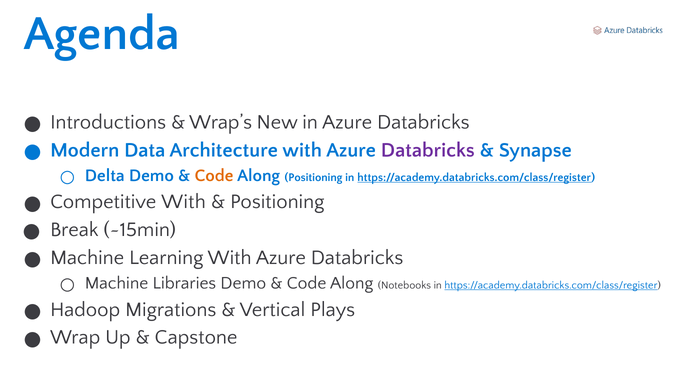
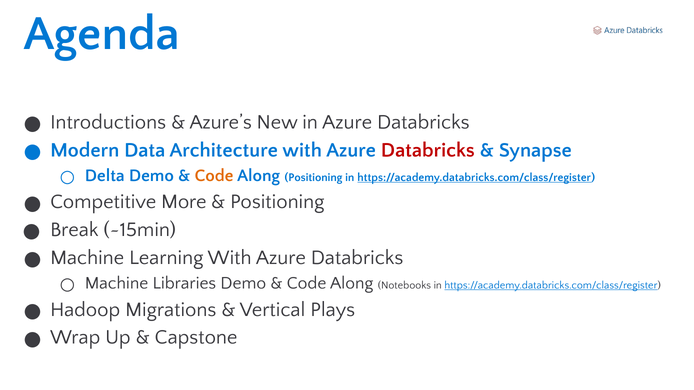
Wrap’s: Wrap’s -> Azure’s
Databricks at (428, 150) colour: purple -> red
Competitive With: With -> More
